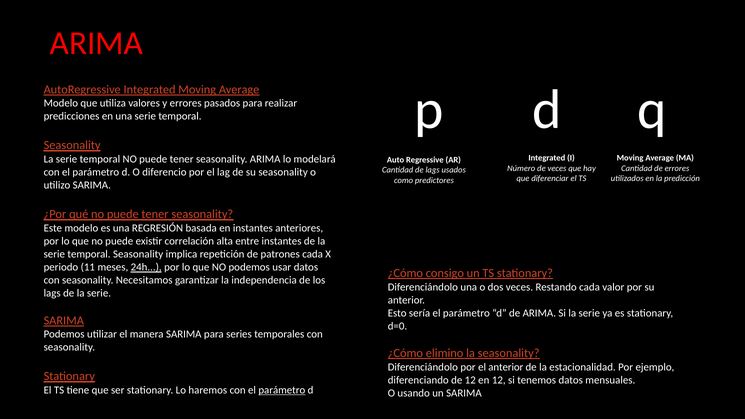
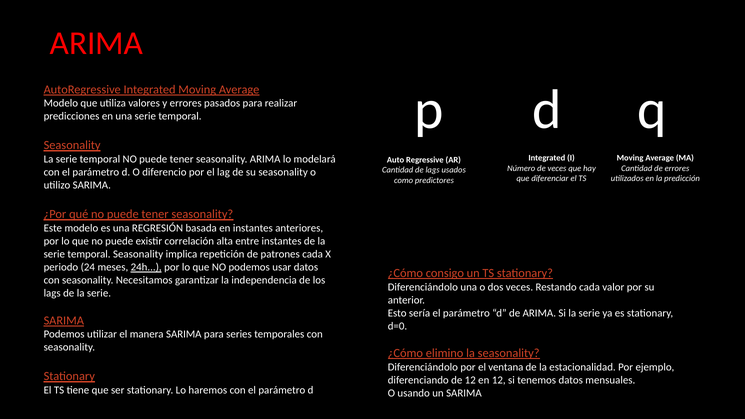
11: 11 -> 24
el anterior: anterior -> ventana
parámetro at (282, 390) underline: present -> none
